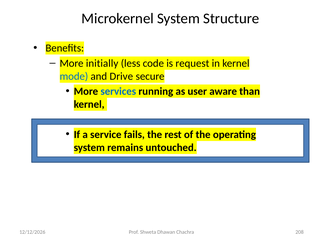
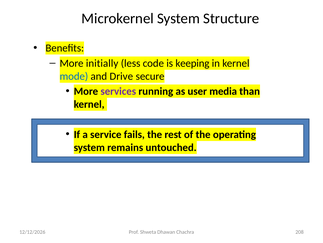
request: request -> keeping
services colour: blue -> purple
aware: aware -> media
